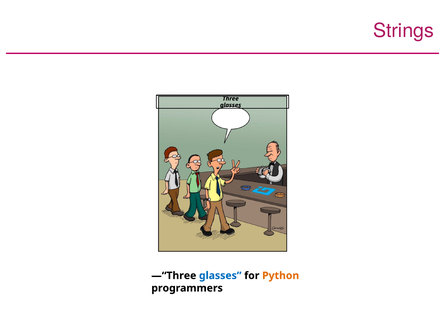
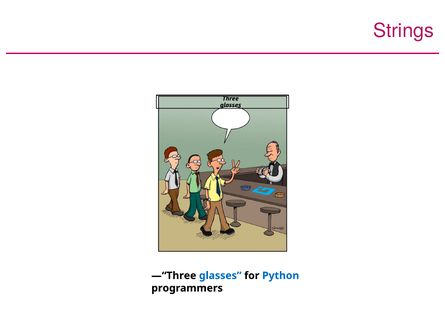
Python colour: orange -> blue
